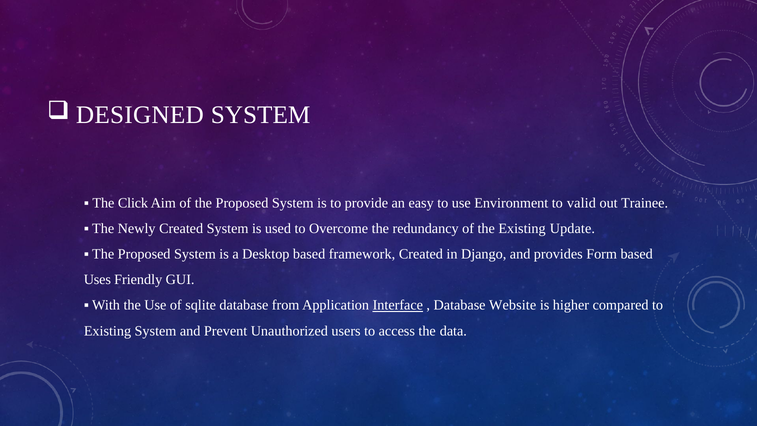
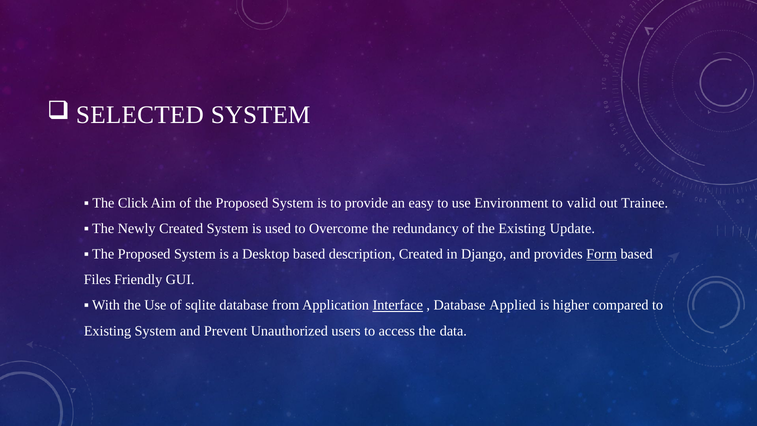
DESIGNED: DESIGNED -> SELECTED
framework: framework -> description
Form underline: none -> present
Uses: Uses -> Files
Website: Website -> Applied
